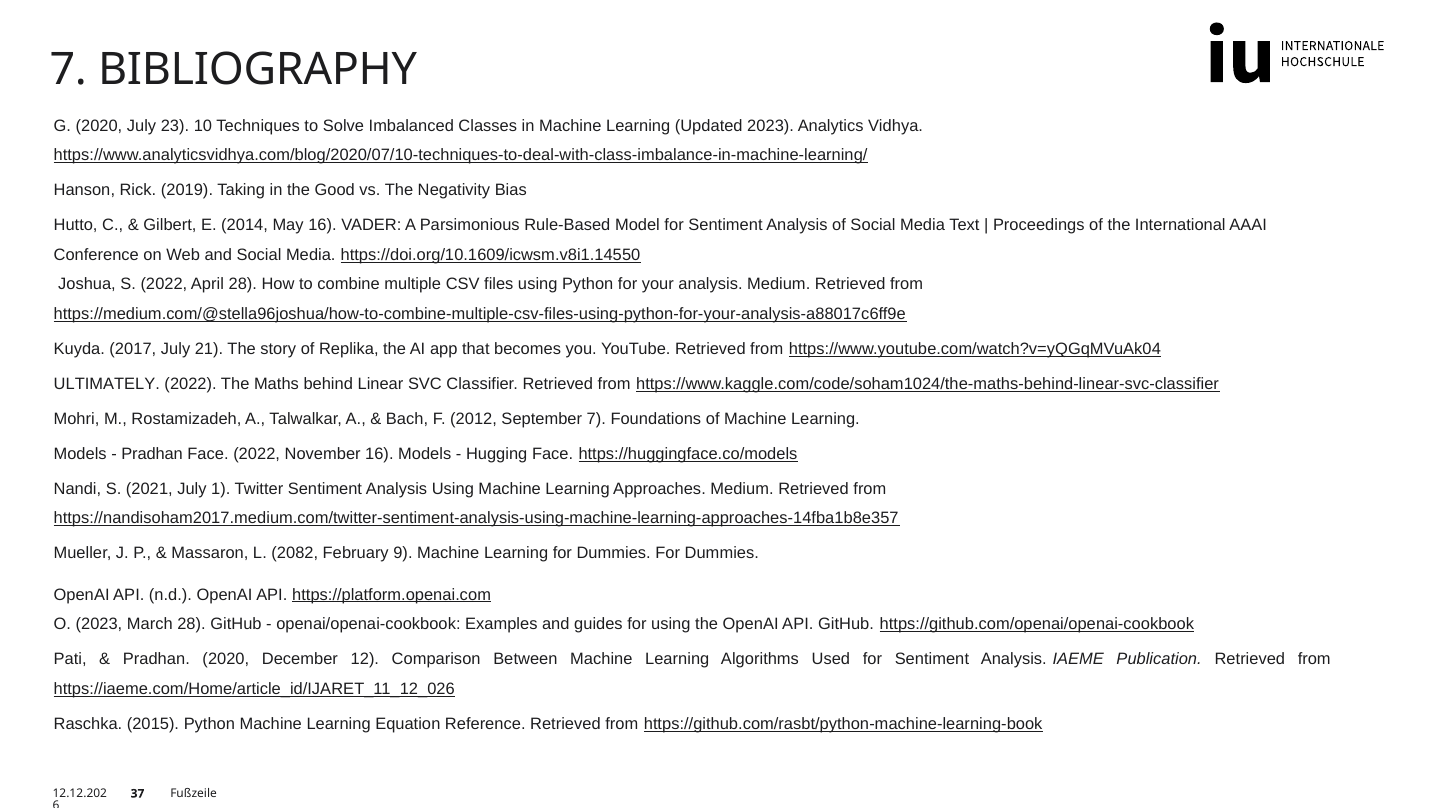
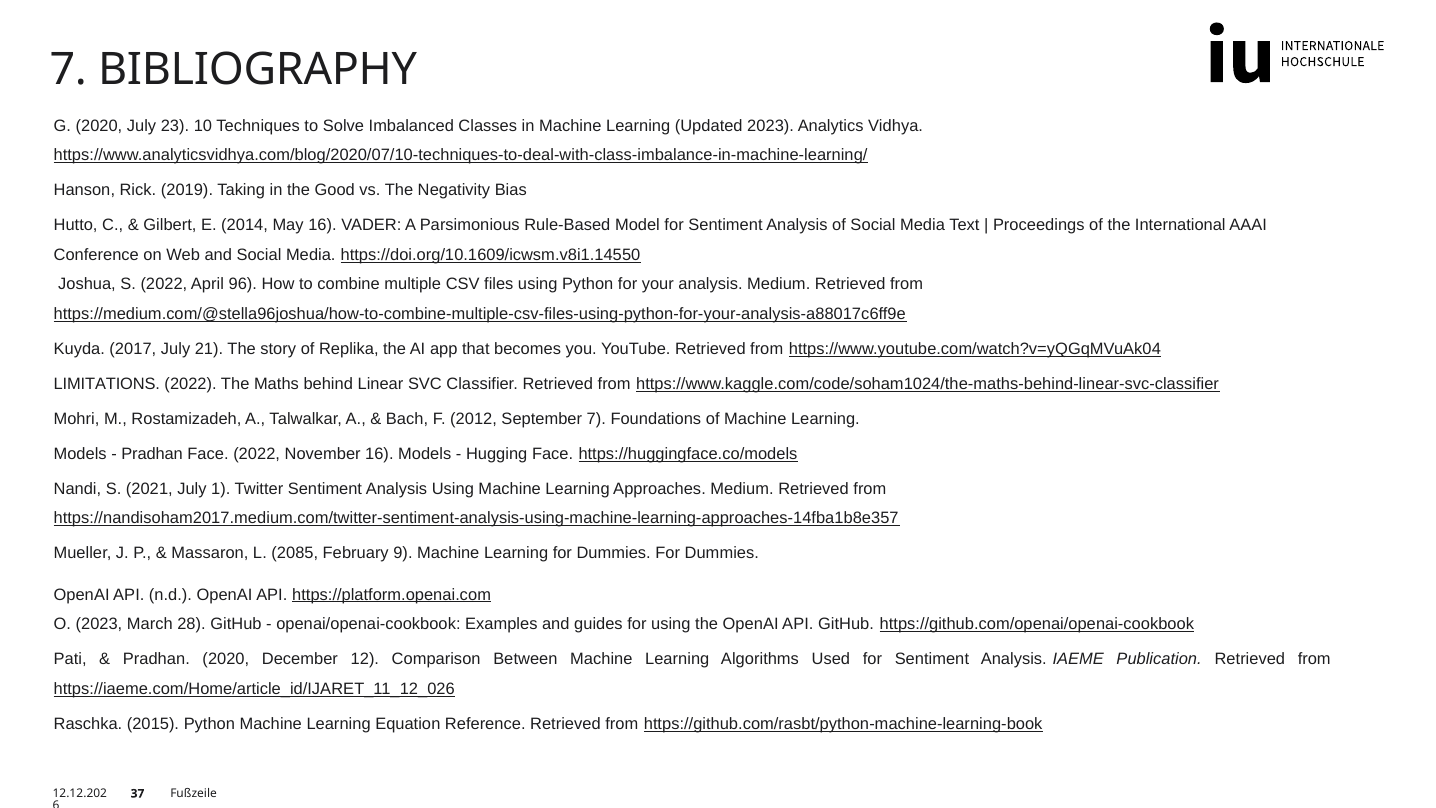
April 28: 28 -> 96
ULTIMATELY: ULTIMATELY -> LIMITATIONS
2082: 2082 -> 2085
